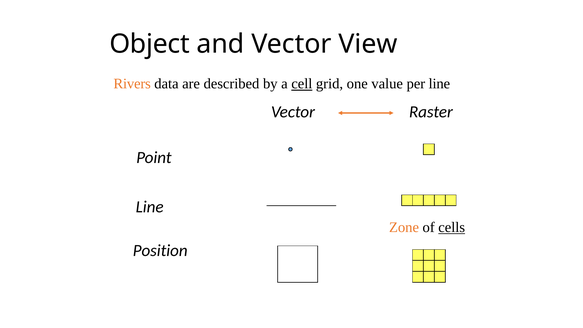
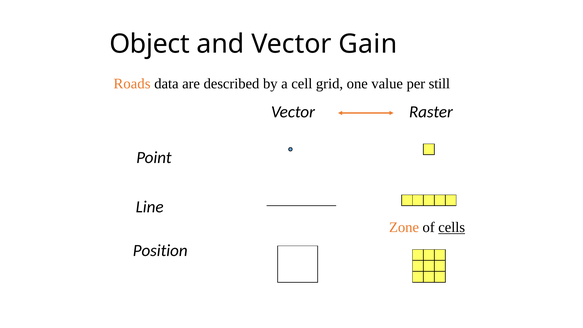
View: View -> Gain
Rivers: Rivers -> Roads
cell underline: present -> none
per line: line -> still
